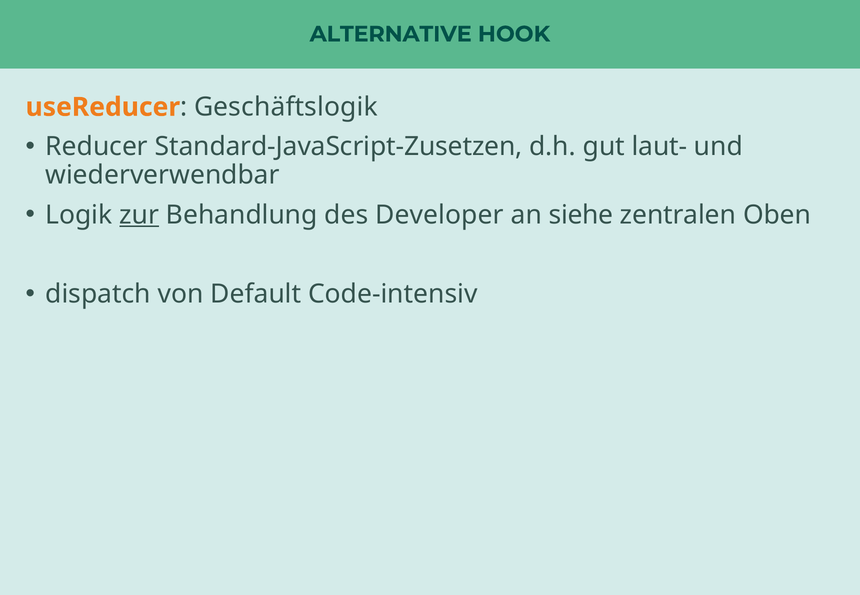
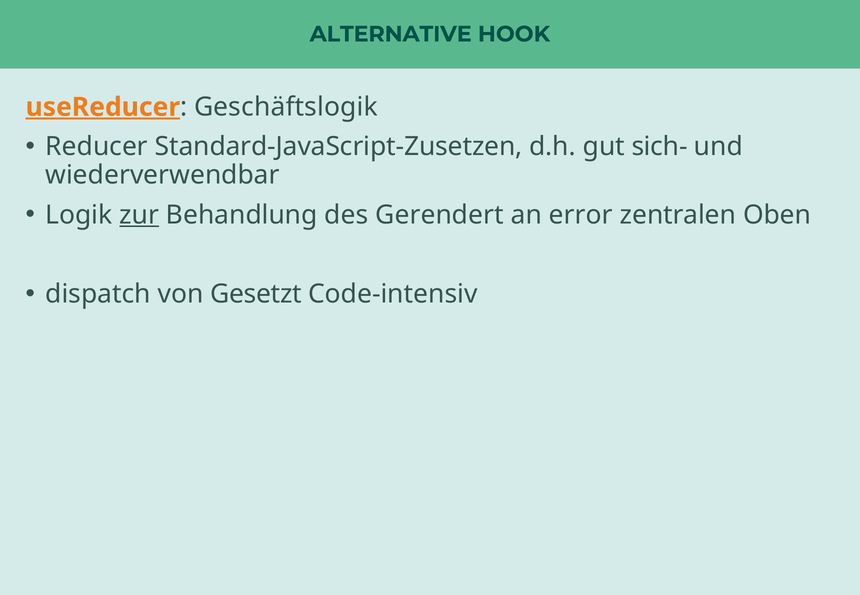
useReducer underline: none -> present
laut-: laut- -> sich-
Developer: Developer -> Gerendert
siehe: siehe -> error
Default: Default -> Gesetzt
